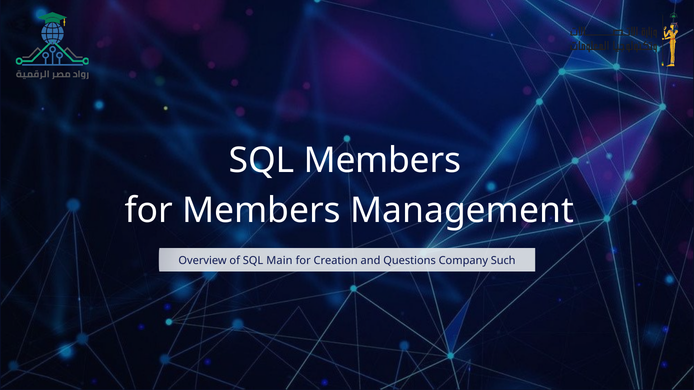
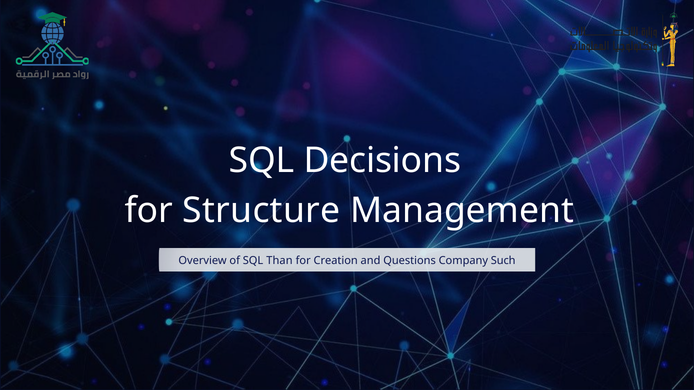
SQL Members: Members -> Decisions
for Members: Members -> Structure
Main: Main -> Than
